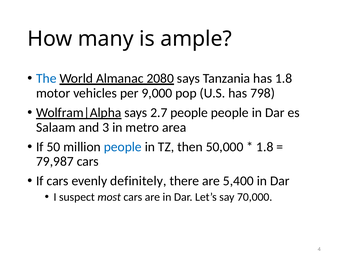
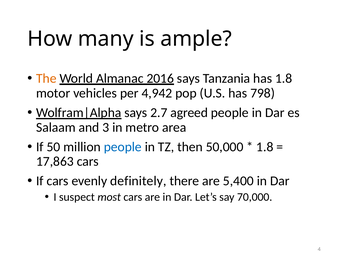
The colour: blue -> orange
2080: 2080 -> 2016
9,000: 9,000 -> 4,942
2.7 people: people -> agreed
79,987: 79,987 -> 17,863
